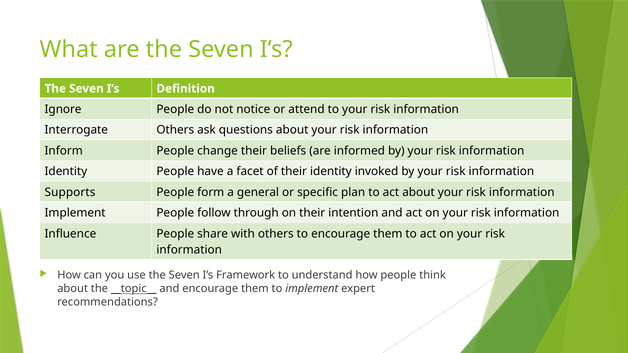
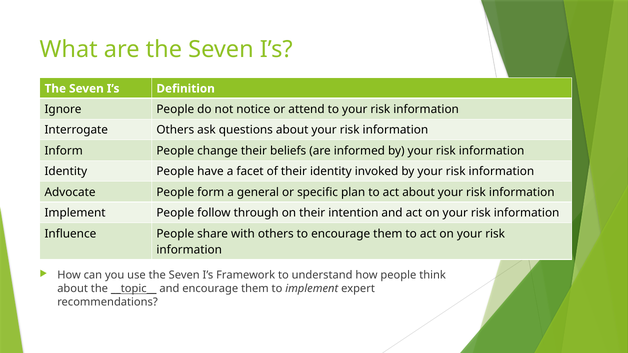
Supports: Supports -> Advocate
